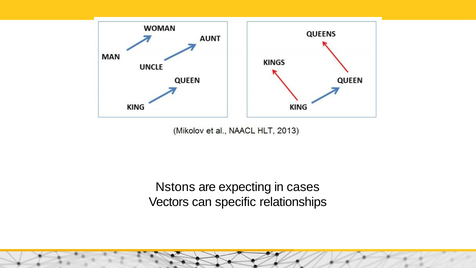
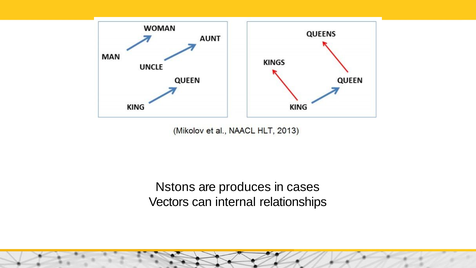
expecting: expecting -> produces
specific: specific -> internal
